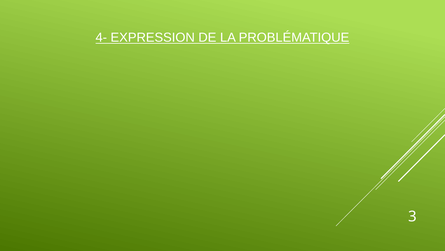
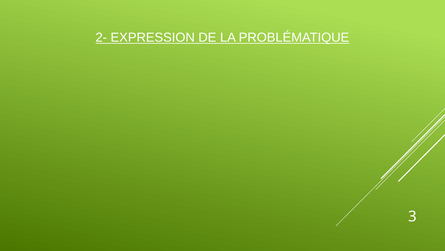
4-: 4- -> 2-
